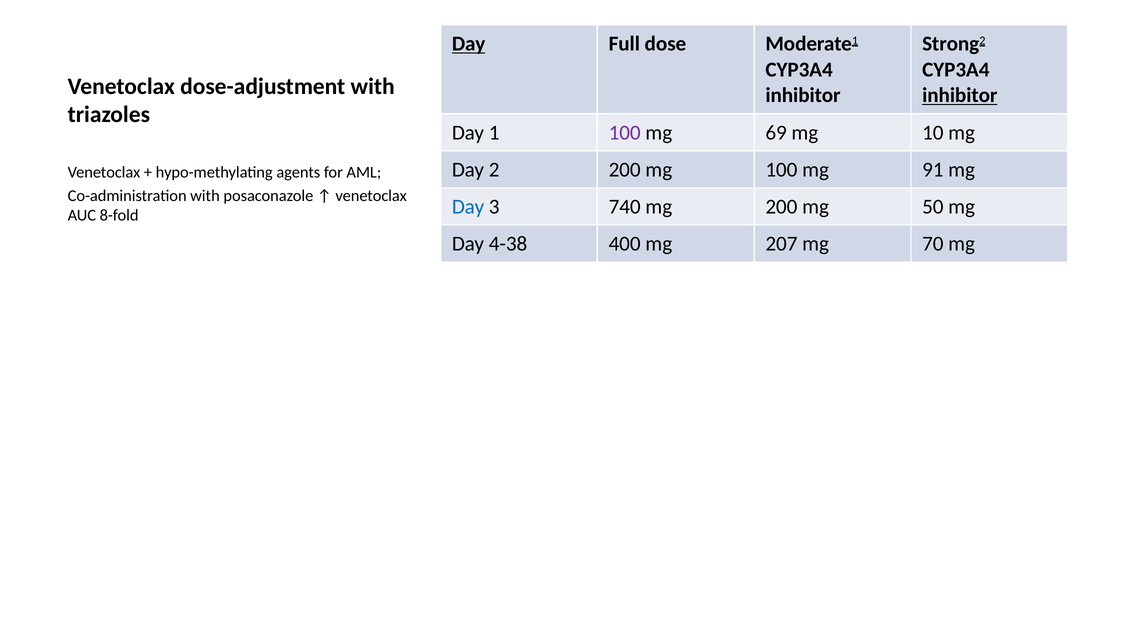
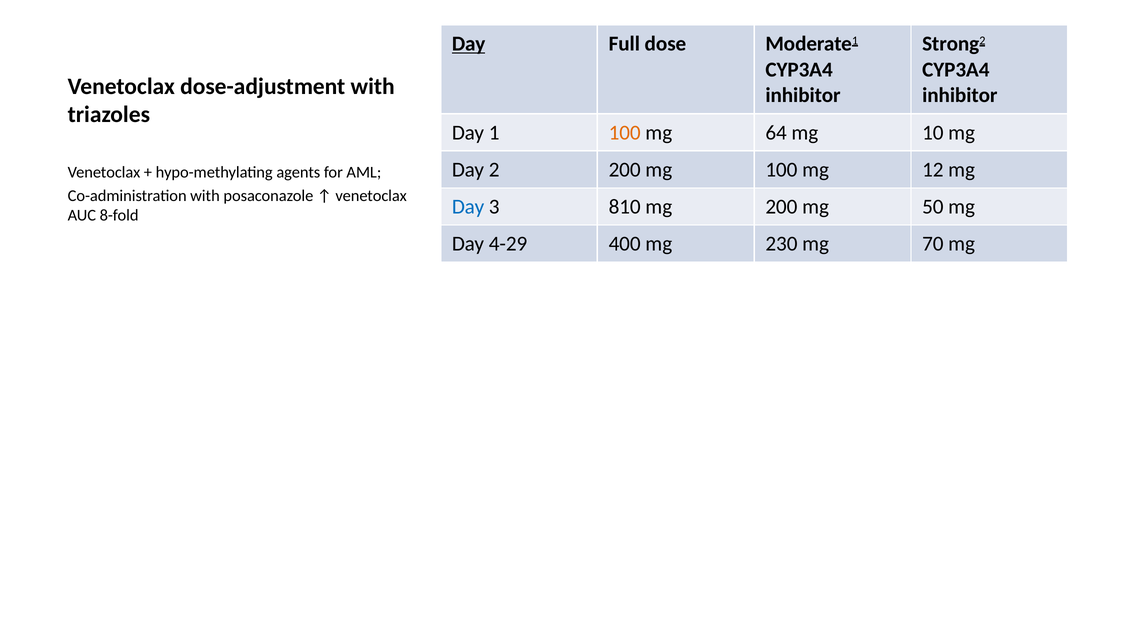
inhibitor at (960, 95) underline: present -> none
100 at (625, 133) colour: purple -> orange
69: 69 -> 64
91: 91 -> 12
740: 740 -> 810
4-38: 4-38 -> 4-29
207: 207 -> 230
